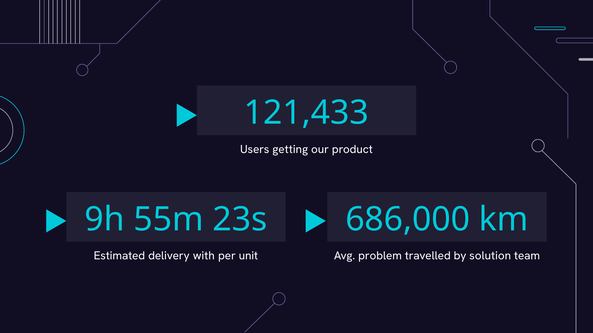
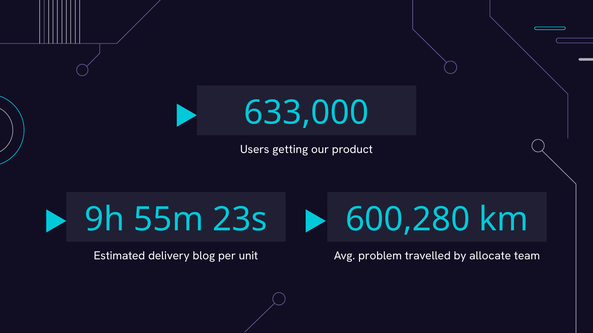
121,433: 121,433 -> 633,000
686,000: 686,000 -> 600,280
with: with -> blog
solution: solution -> allocate
